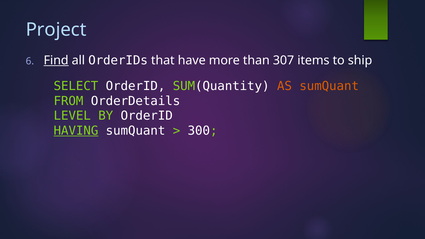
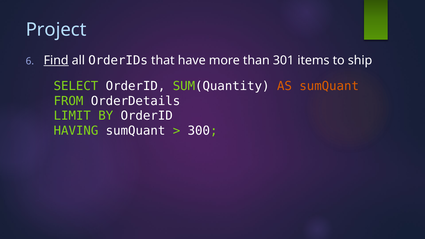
307: 307 -> 301
LEVEL: LEVEL -> LIMIT
HAVING underline: present -> none
